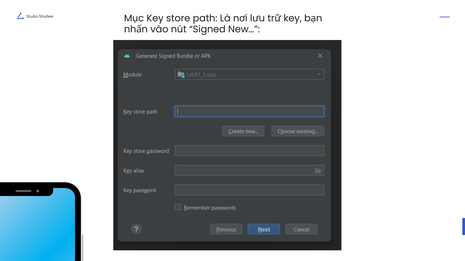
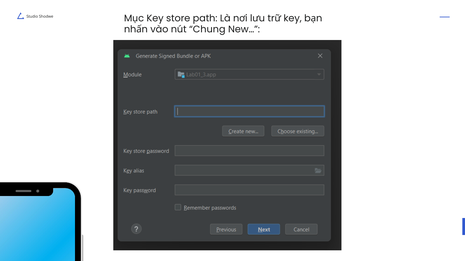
Signed: Signed -> Chung
